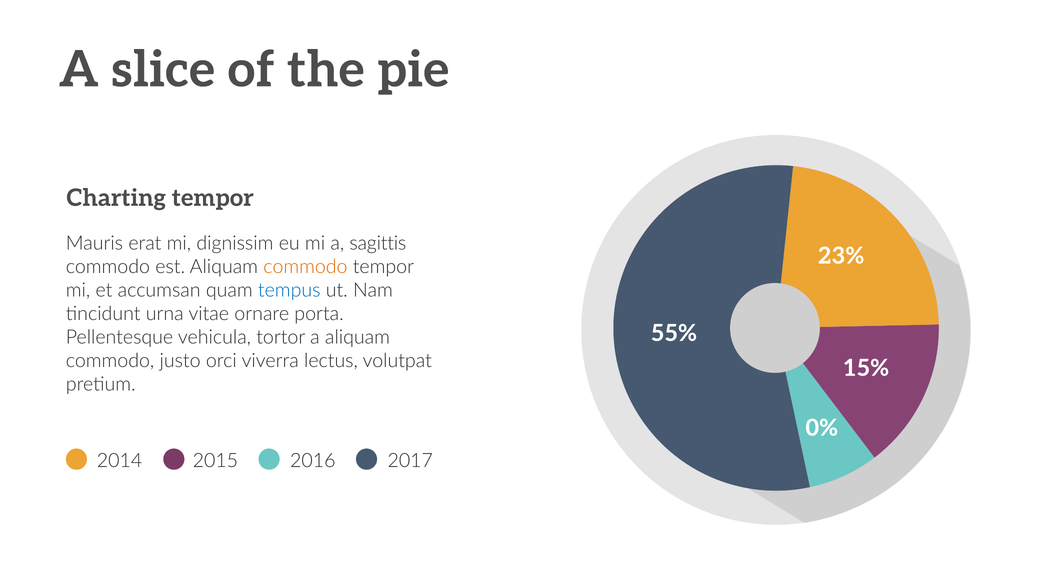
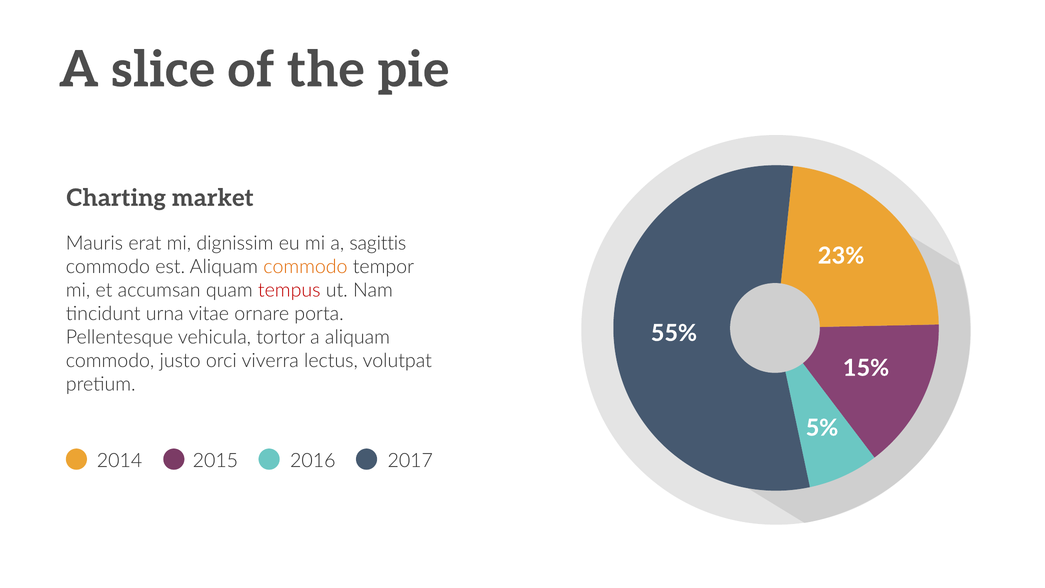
Charting tempor: tempor -> market
tempus colour: blue -> red
0%: 0% -> 5%
